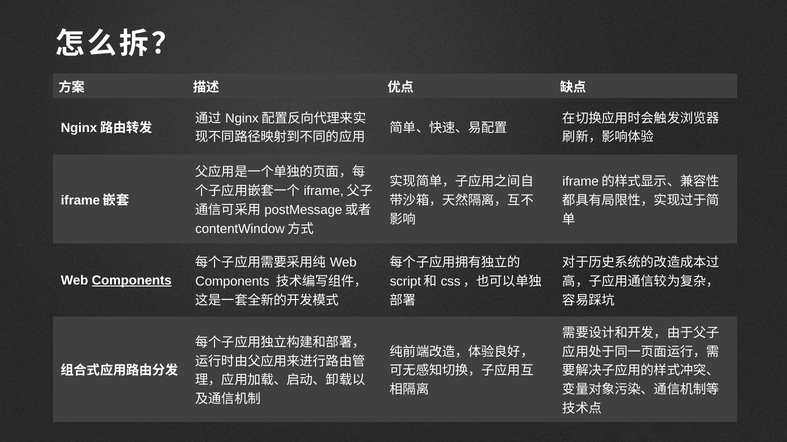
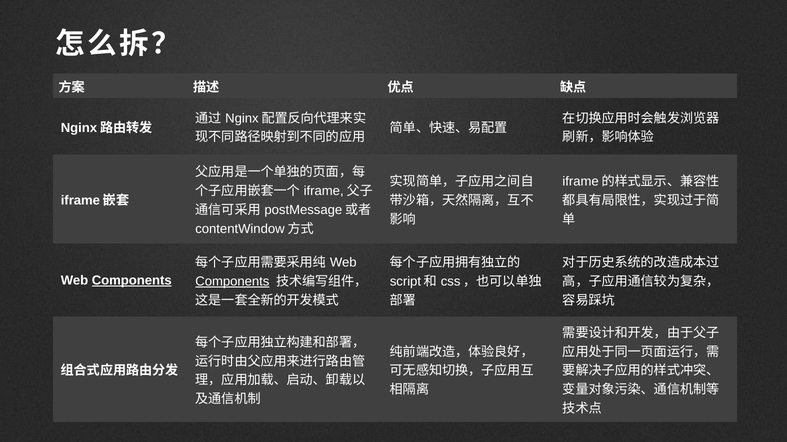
Components at (232, 282) underline: none -> present
